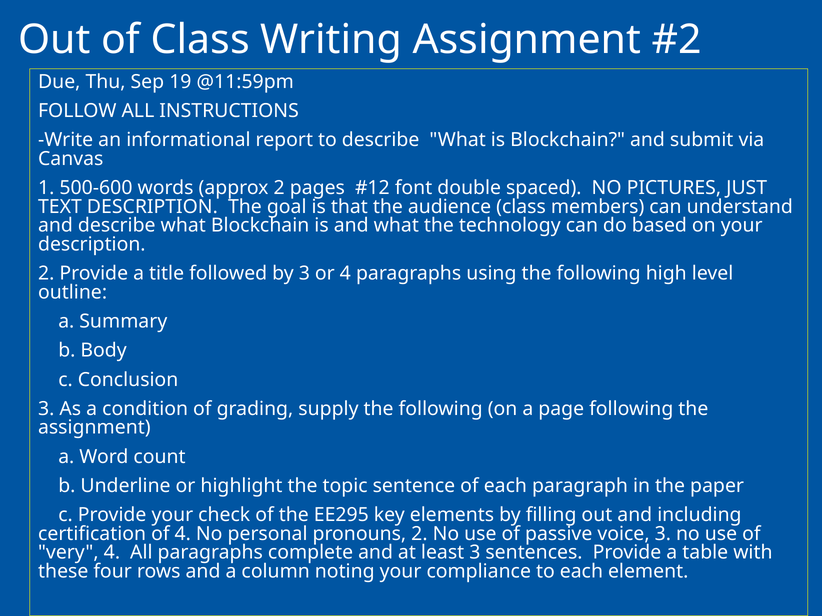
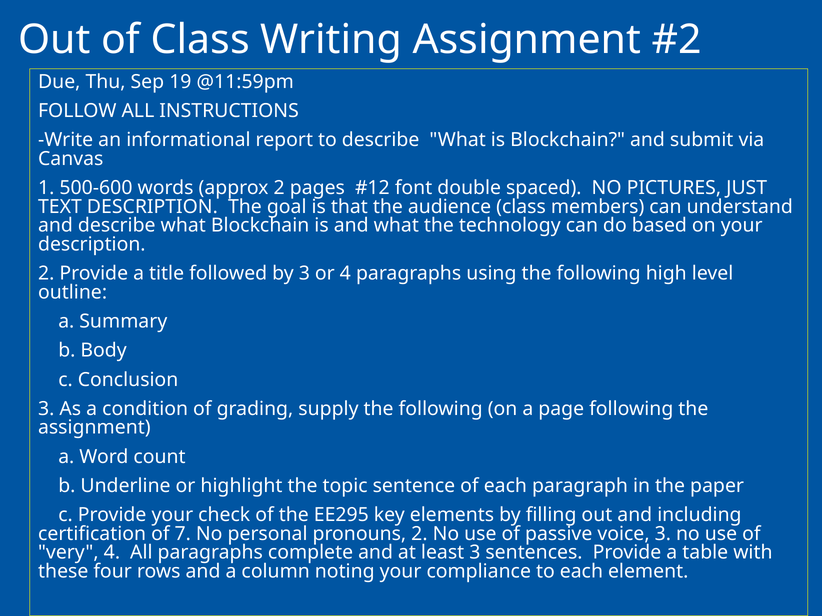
of 4: 4 -> 7
